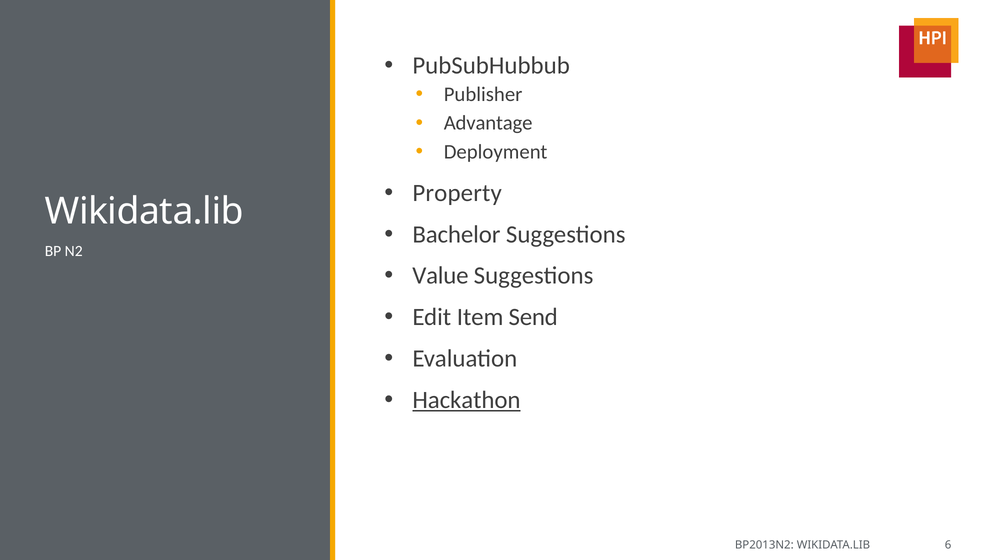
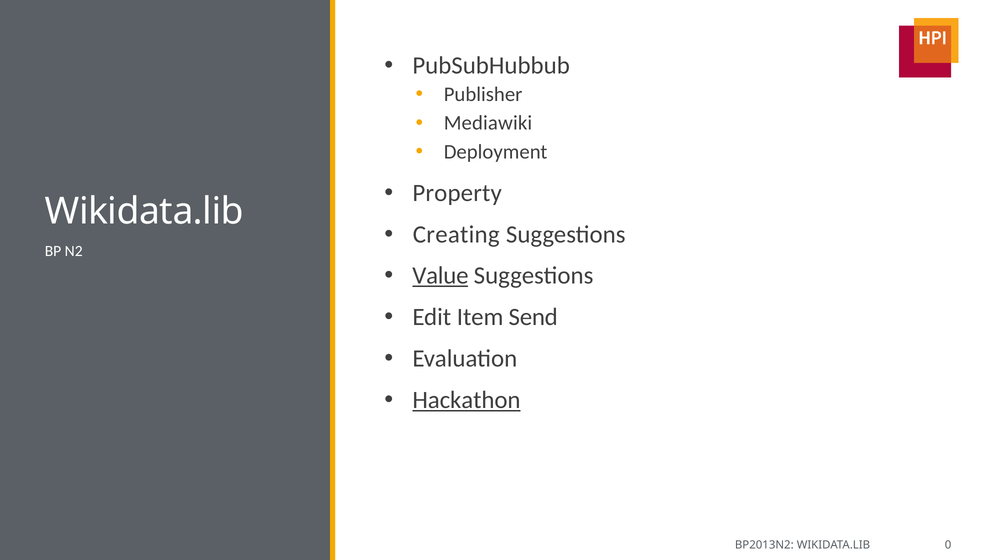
Advantage: Advantage -> Mediawiki
Bachelor: Bachelor -> Creating
Value underline: none -> present
6: 6 -> 0
